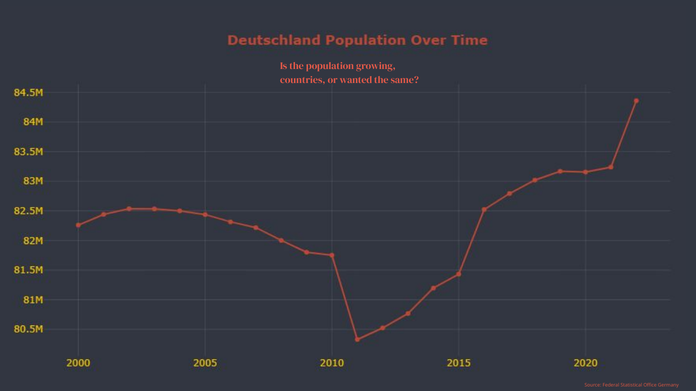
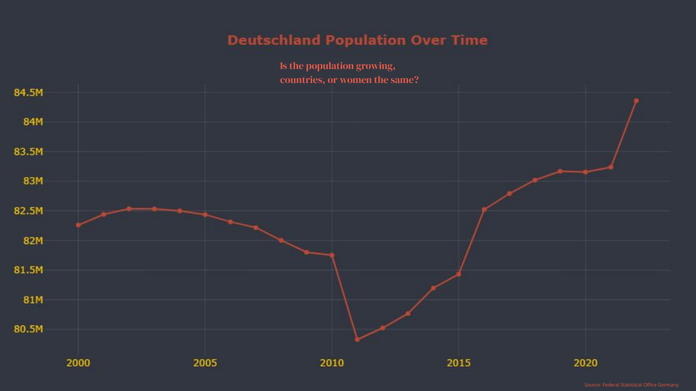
wanted: wanted -> women
